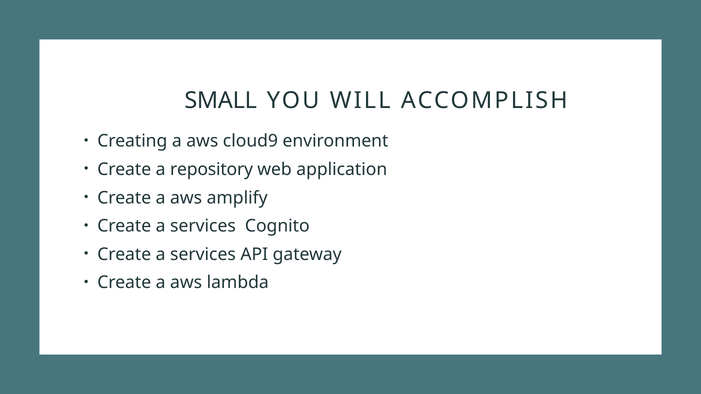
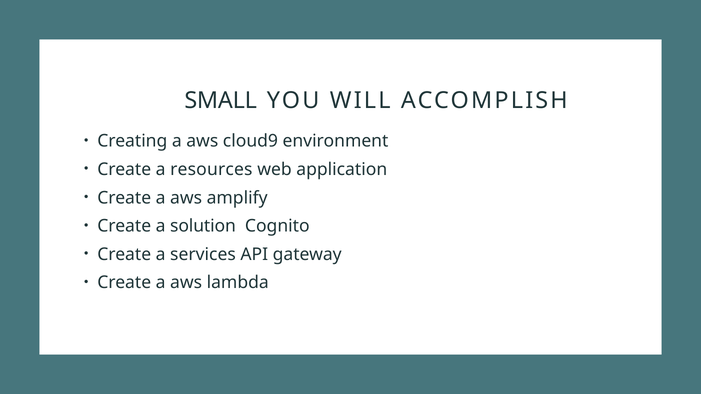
repository: repository -> resources
services at (203, 226): services -> solution
